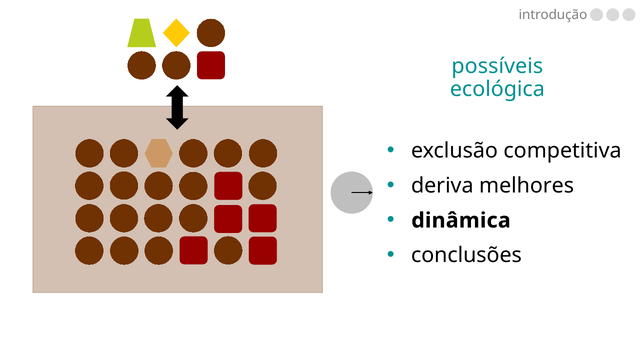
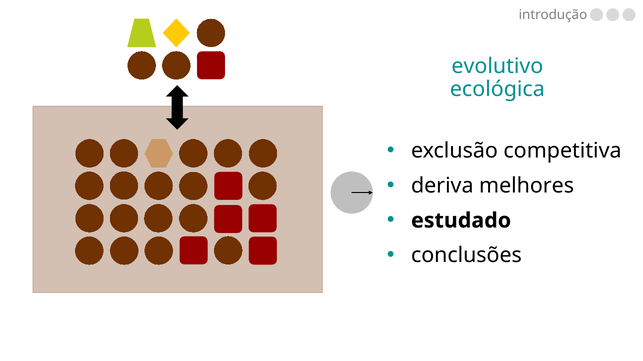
possíveis: possíveis -> evolutivo
dinâmica: dinâmica -> estudado
